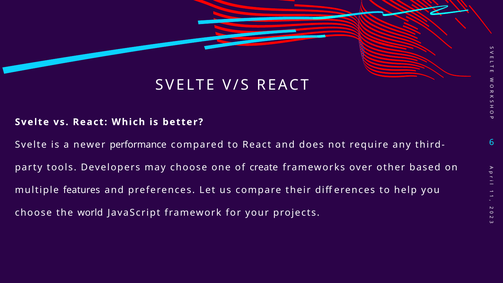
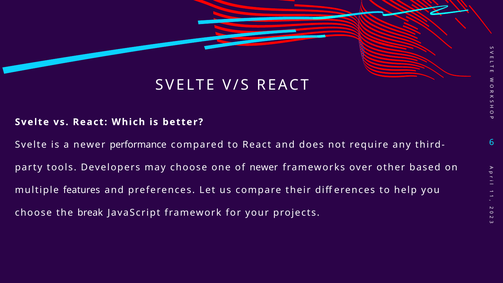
of create: create -> newer
world: world -> break
